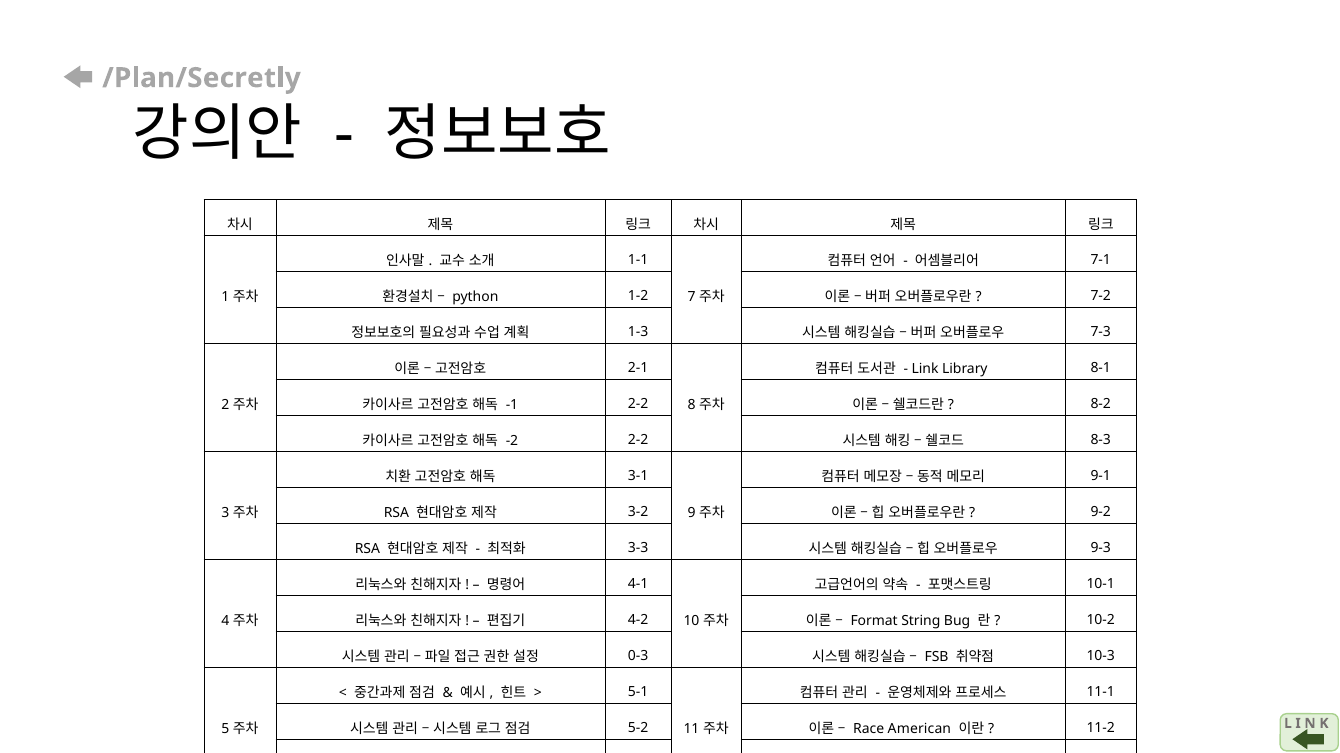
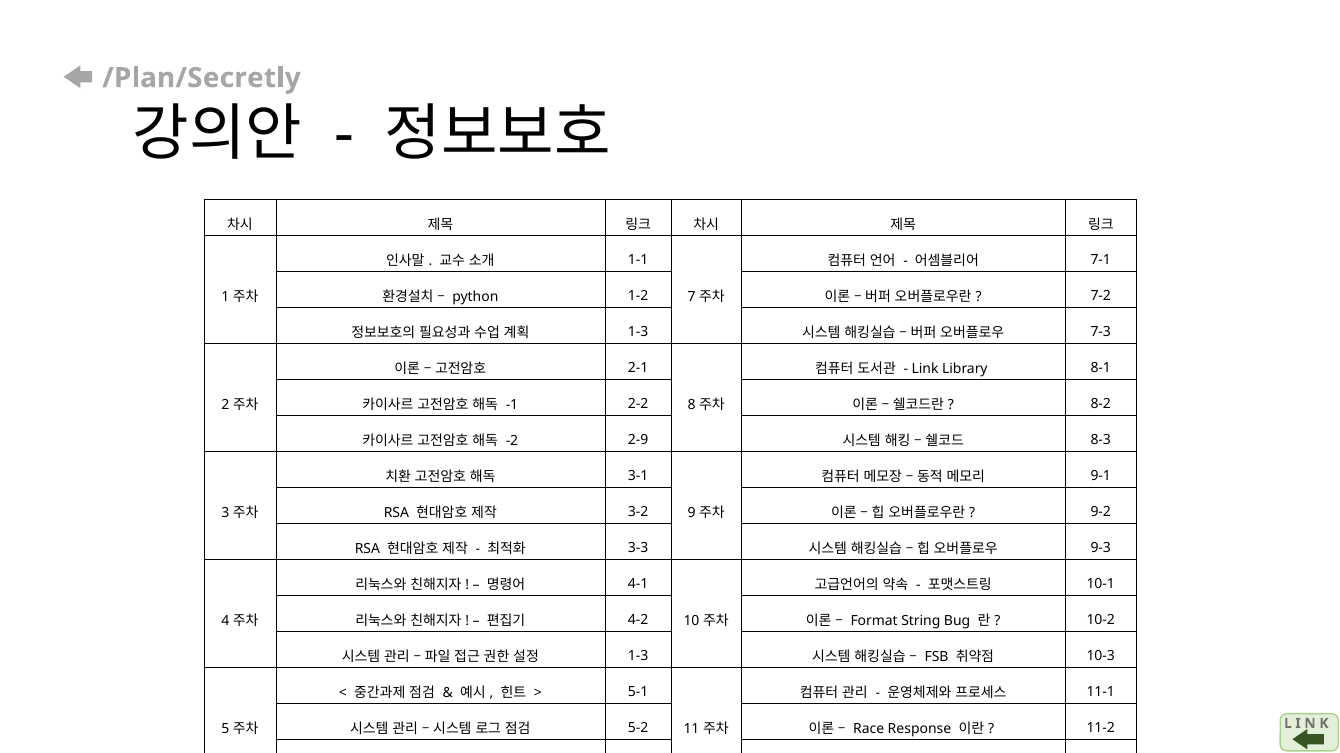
-2 2-2: 2-2 -> 2-9
0-3 at (638, 657): 0-3 -> 1-3
American: American -> Response
